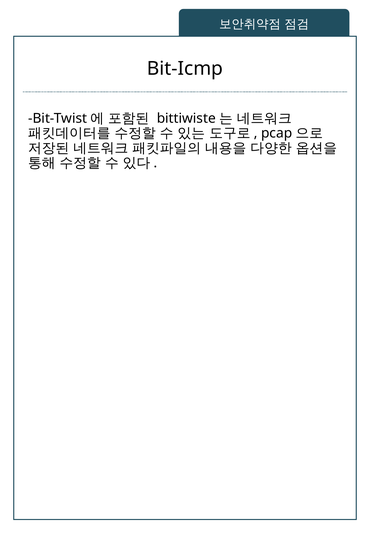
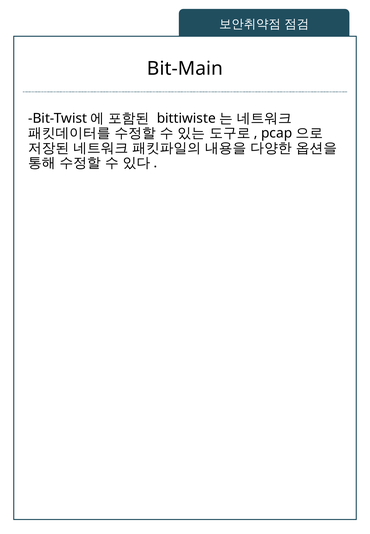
Bit-Icmp: Bit-Icmp -> Bit-Main
